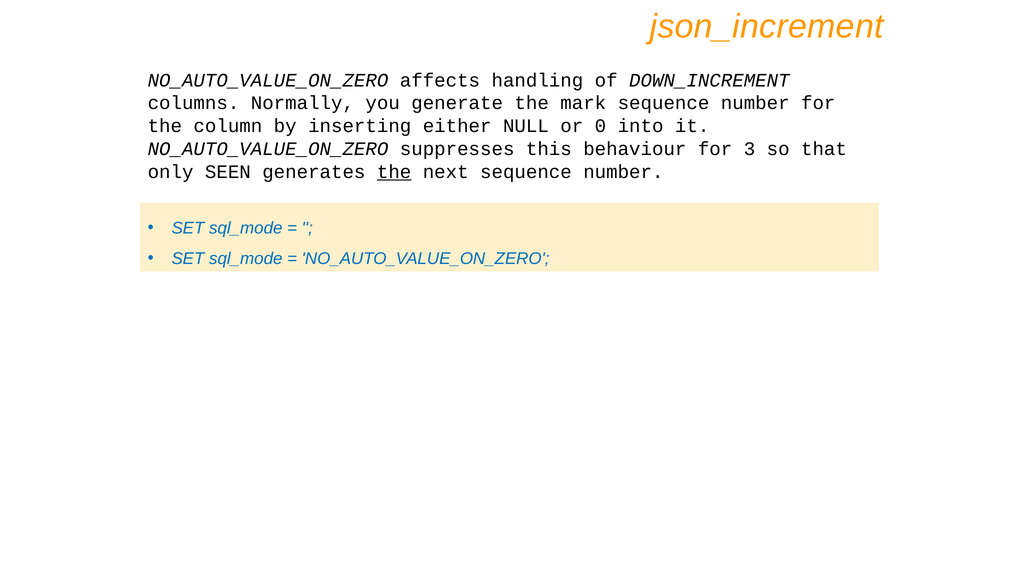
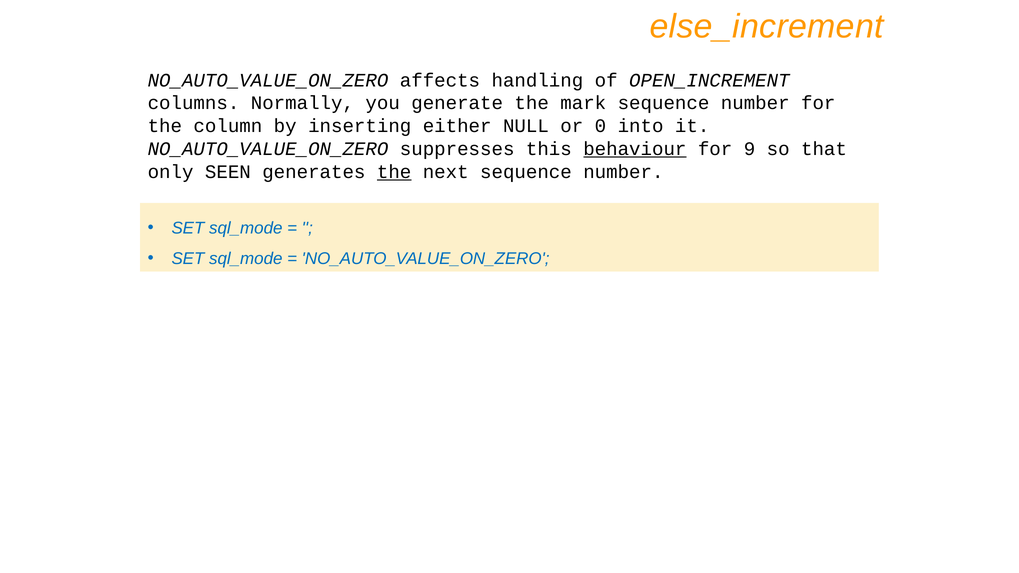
json_increment: json_increment -> else_increment
DOWN_INCREMENT: DOWN_INCREMENT -> OPEN_INCREMENT
behaviour underline: none -> present
3: 3 -> 9
